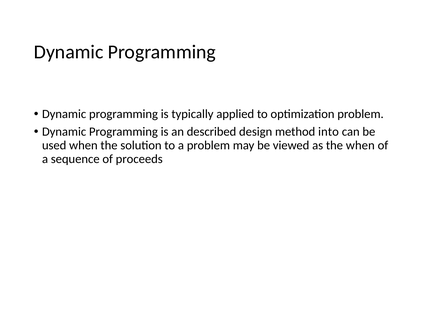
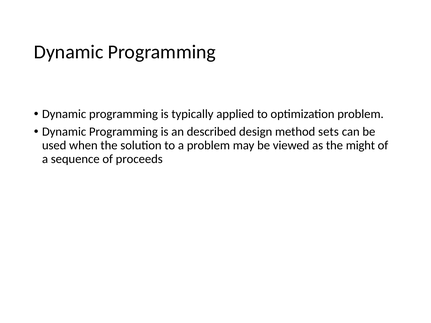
into: into -> sets
the when: when -> might
